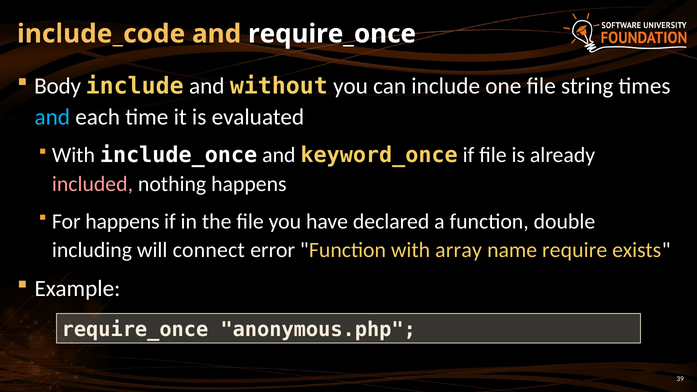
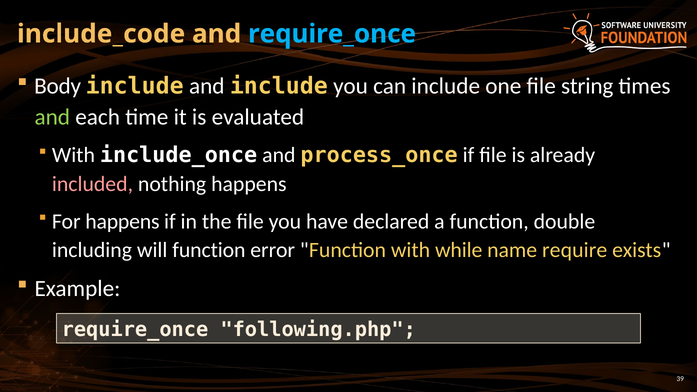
require_once at (332, 34) colour: white -> light blue
and without: without -> include
and at (52, 117) colour: light blue -> light green
keyword_once: keyword_once -> process_once
will connect: connect -> function
array: array -> while
anonymous.php: anonymous.php -> following.php
